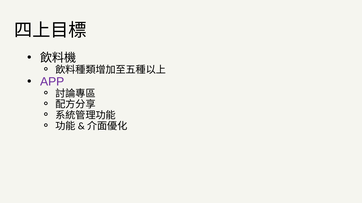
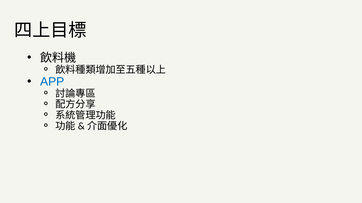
APP colour: purple -> blue
